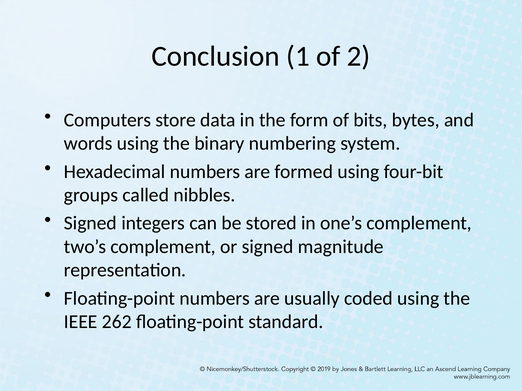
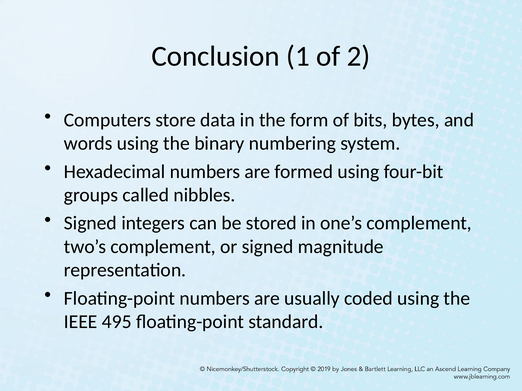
262: 262 -> 495
